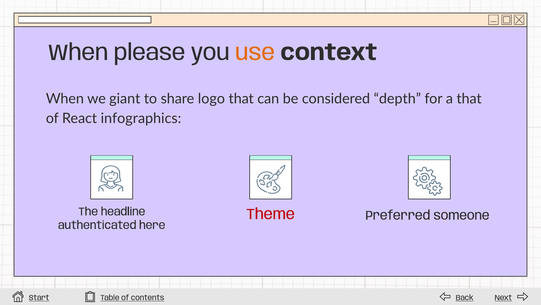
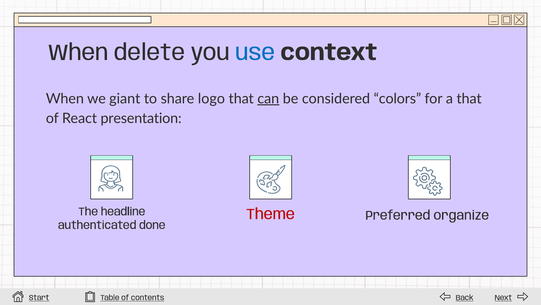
please: please -> delete
use colour: orange -> blue
can underline: none -> present
depth: depth -> colors
infographics: infographics -> presentation
someone: someone -> organize
here: here -> done
